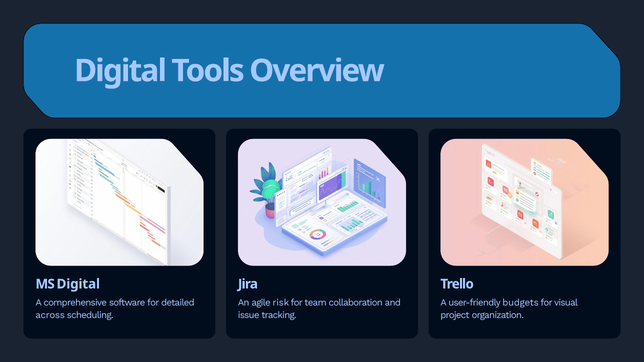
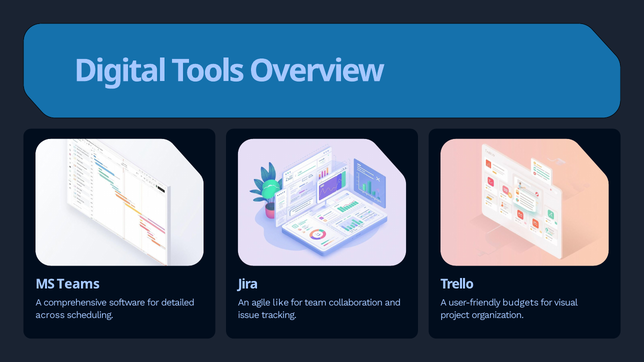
MS Digital: Digital -> Teams
risk: risk -> like
